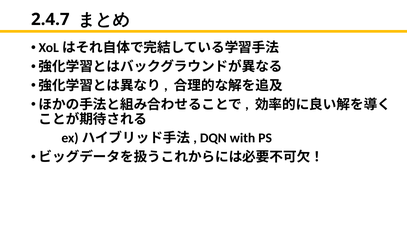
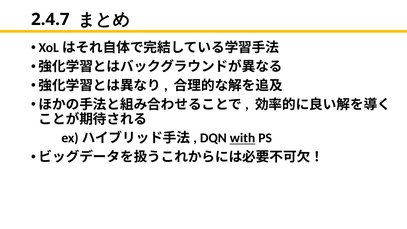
with underline: none -> present
